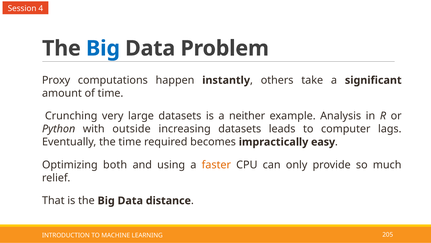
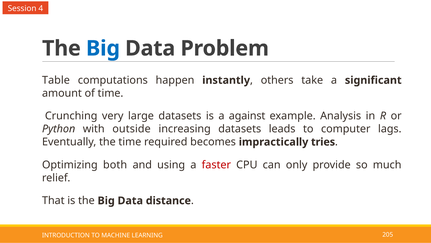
Proxy: Proxy -> Table
neither: neither -> against
easy: easy -> tries
faster colour: orange -> red
